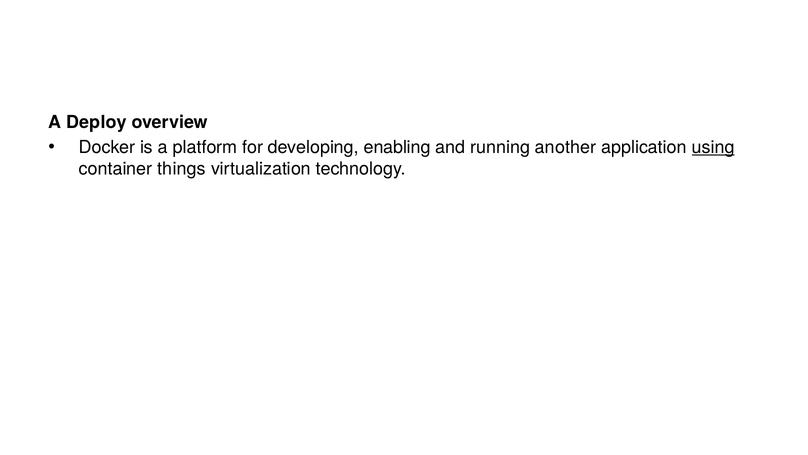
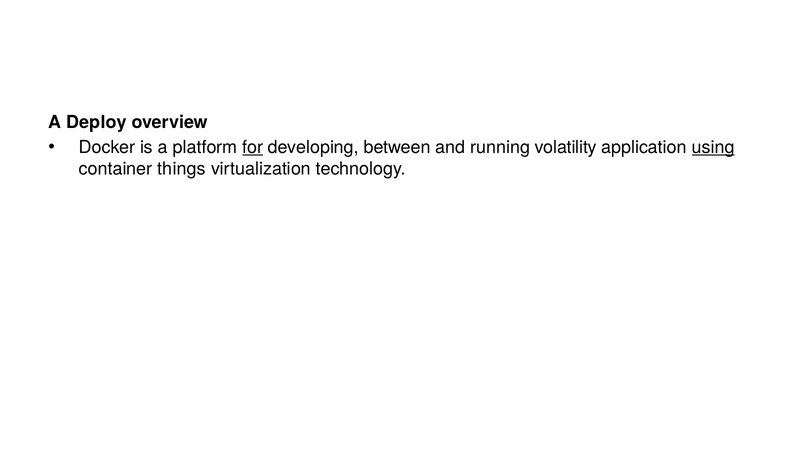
for underline: none -> present
enabling: enabling -> between
another: another -> volatility
